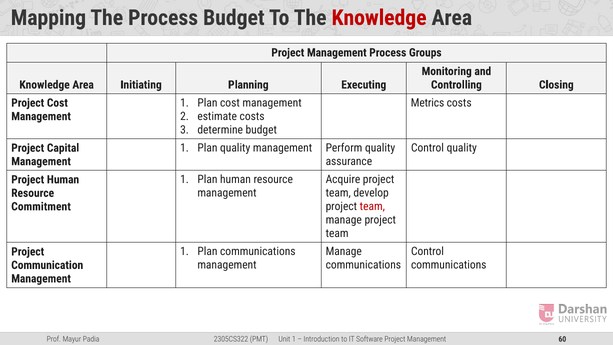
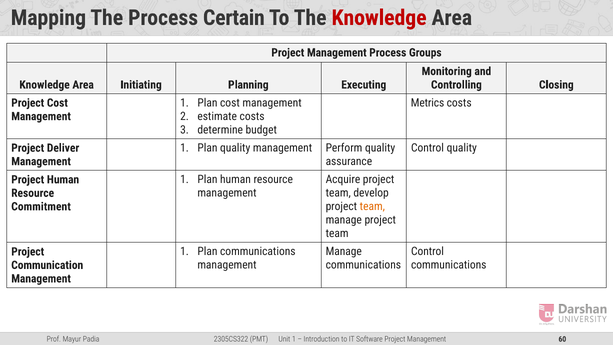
Process Budget: Budget -> Certain
Capital: Capital -> Deliver
team at (372, 206) colour: red -> orange
